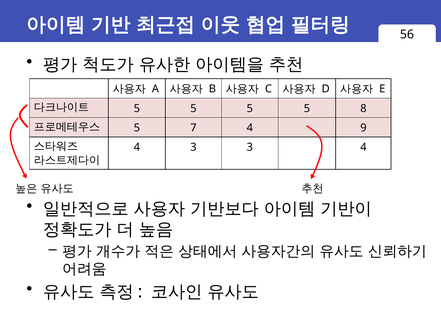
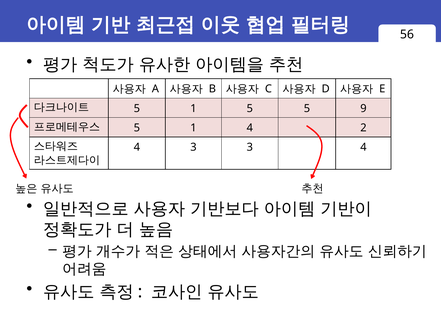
5 at (193, 108): 5 -> 1
8: 8 -> 9
7 at (193, 128): 7 -> 1
9: 9 -> 2
